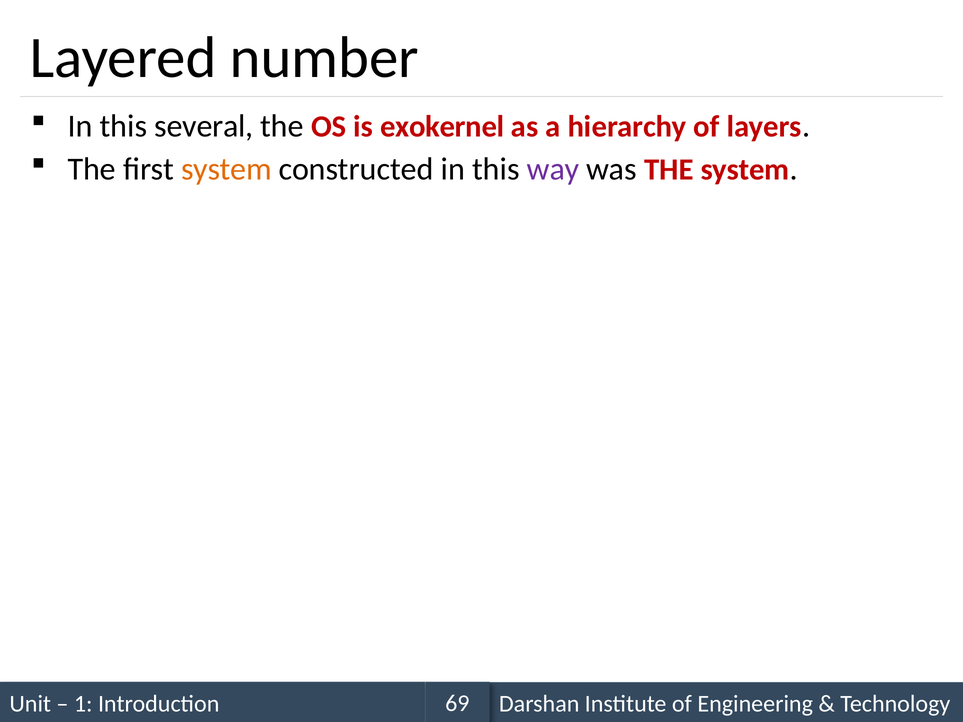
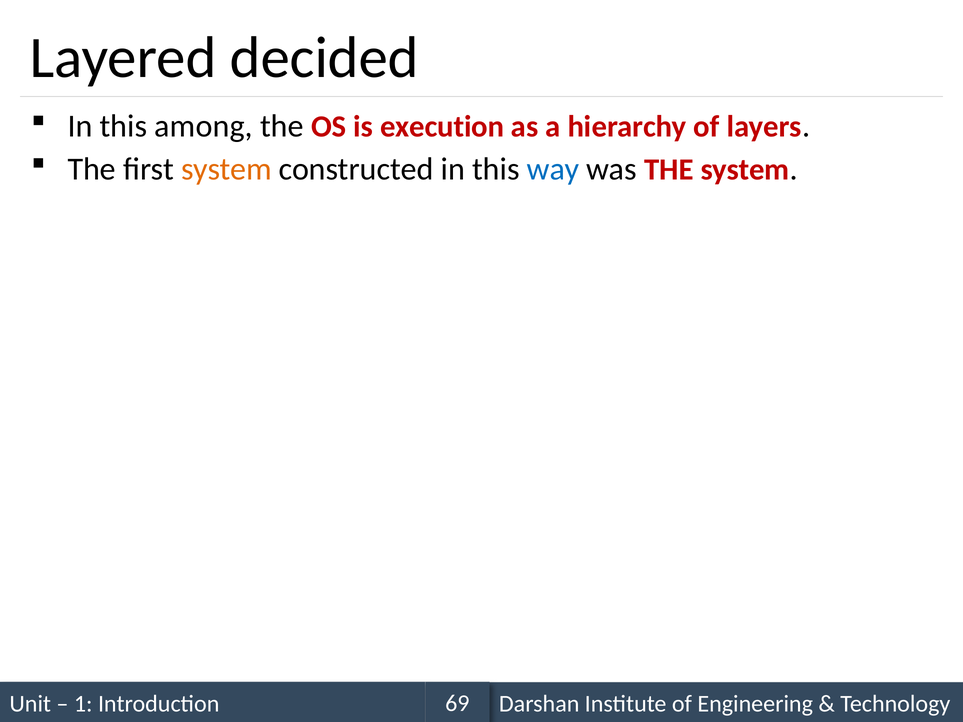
number: number -> decided
several: several -> among
exokernel: exokernel -> execution
way colour: purple -> blue
